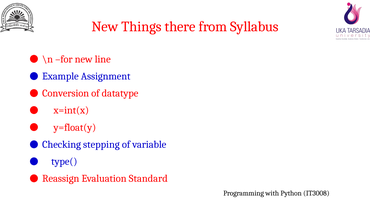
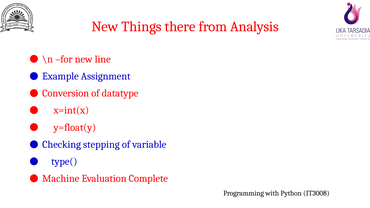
Syllabus: Syllabus -> Analysis
Reassign: Reassign -> Machine
Standard: Standard -> Complete
